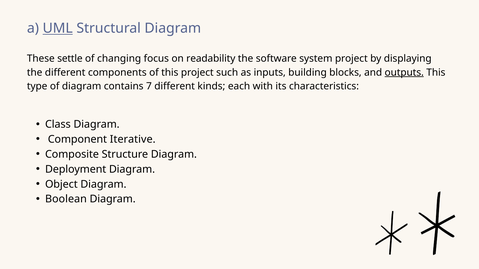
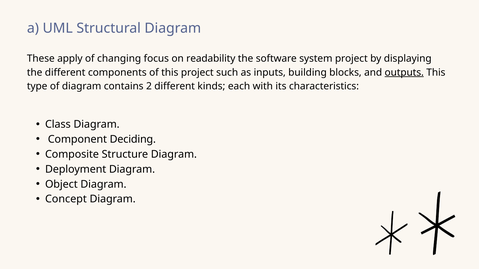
UML underline: present -> none
settle: settle -> apply
7: 7 -> 2
Iterative: Iterative -> Deciding
Boolean: Boolean -> Concept
